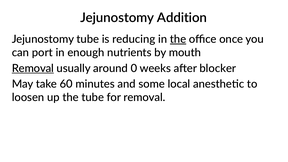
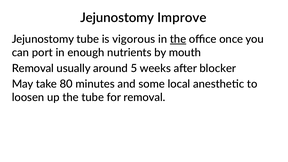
Addition: Addition -> Improve
reducing: reducing -> vigorous
Removal at (33, 68) underline: present -> none
0: 0 -> 5
60: 60 -> 80
